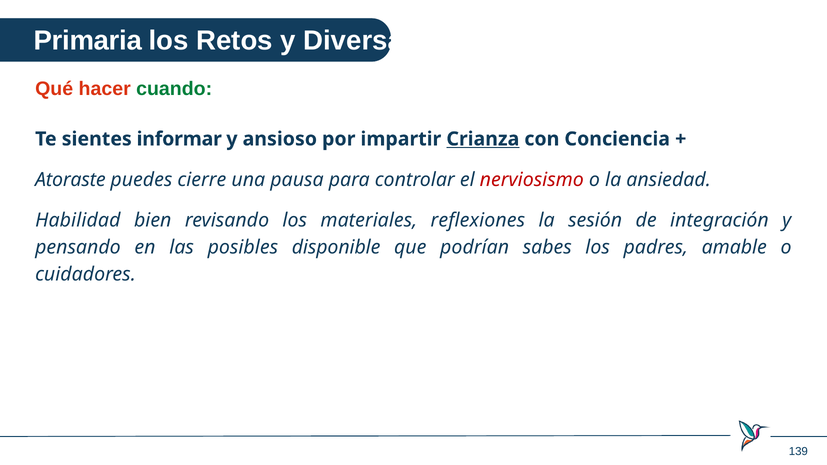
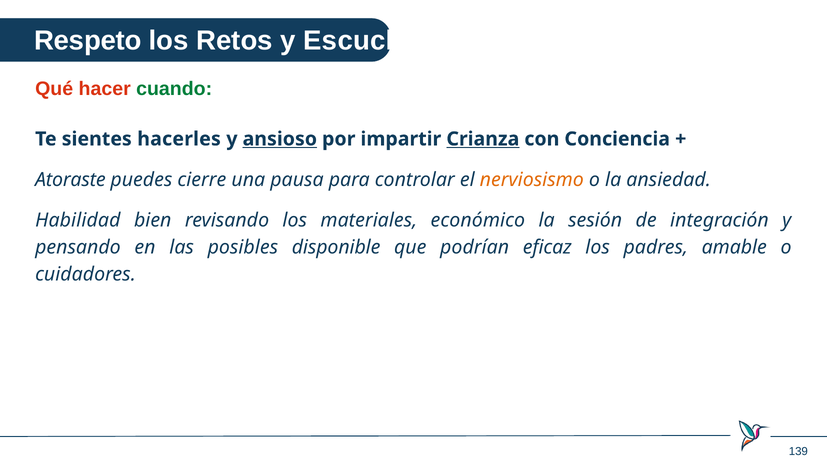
Primaria: Primaria -> Respeto
Diversas: Diversas -> Escucha
informar: informar -> hacerles
ansioso underline: none -> present
nerviosismo colour: red -> orange
reflexiones: reflexiones -> económico
sabes: sabes -> eficaz
